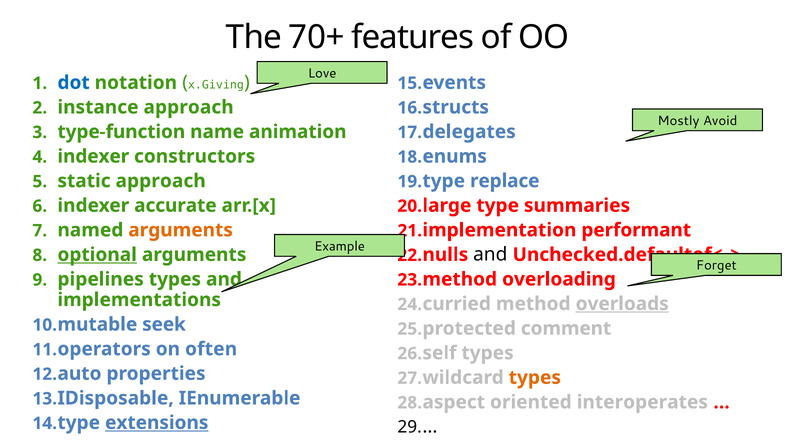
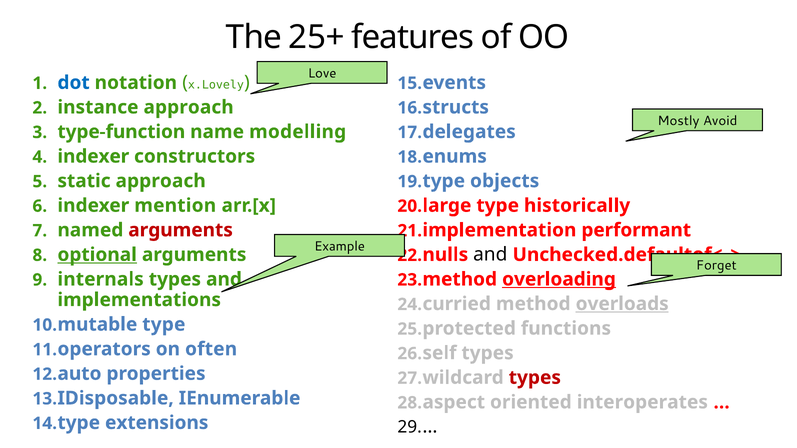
70+: 70+ -> 25+
x.Giving: x.Giving -> x.Lovely
animation: animation -> modelling
replace: replace -> objects
summaries: summaries -> historically
accurate: accurate -> mention
arguments at (181, 230) colour: orange -> red
overloading underline: none -> present
pipelines: pipelines -> internals
seek at (164, 325): seek -> type
comment: comment -> functions
types at (535, 378) colour: orange -> red
extensions underline: present -> none
